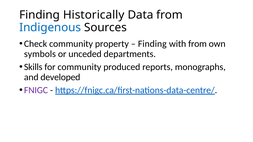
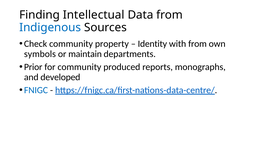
Historically: Historically -> Intellectual
Finding at (152, 44): Finding -> Identity
unceded: unceded -> maintain
Skills: Skills -> Prior
FNIGC colour: purple -> blue
